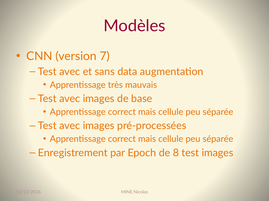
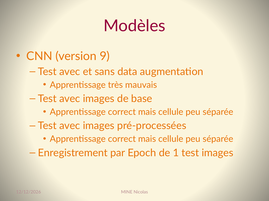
7: 7 -> 9
8: 8 -> 1
